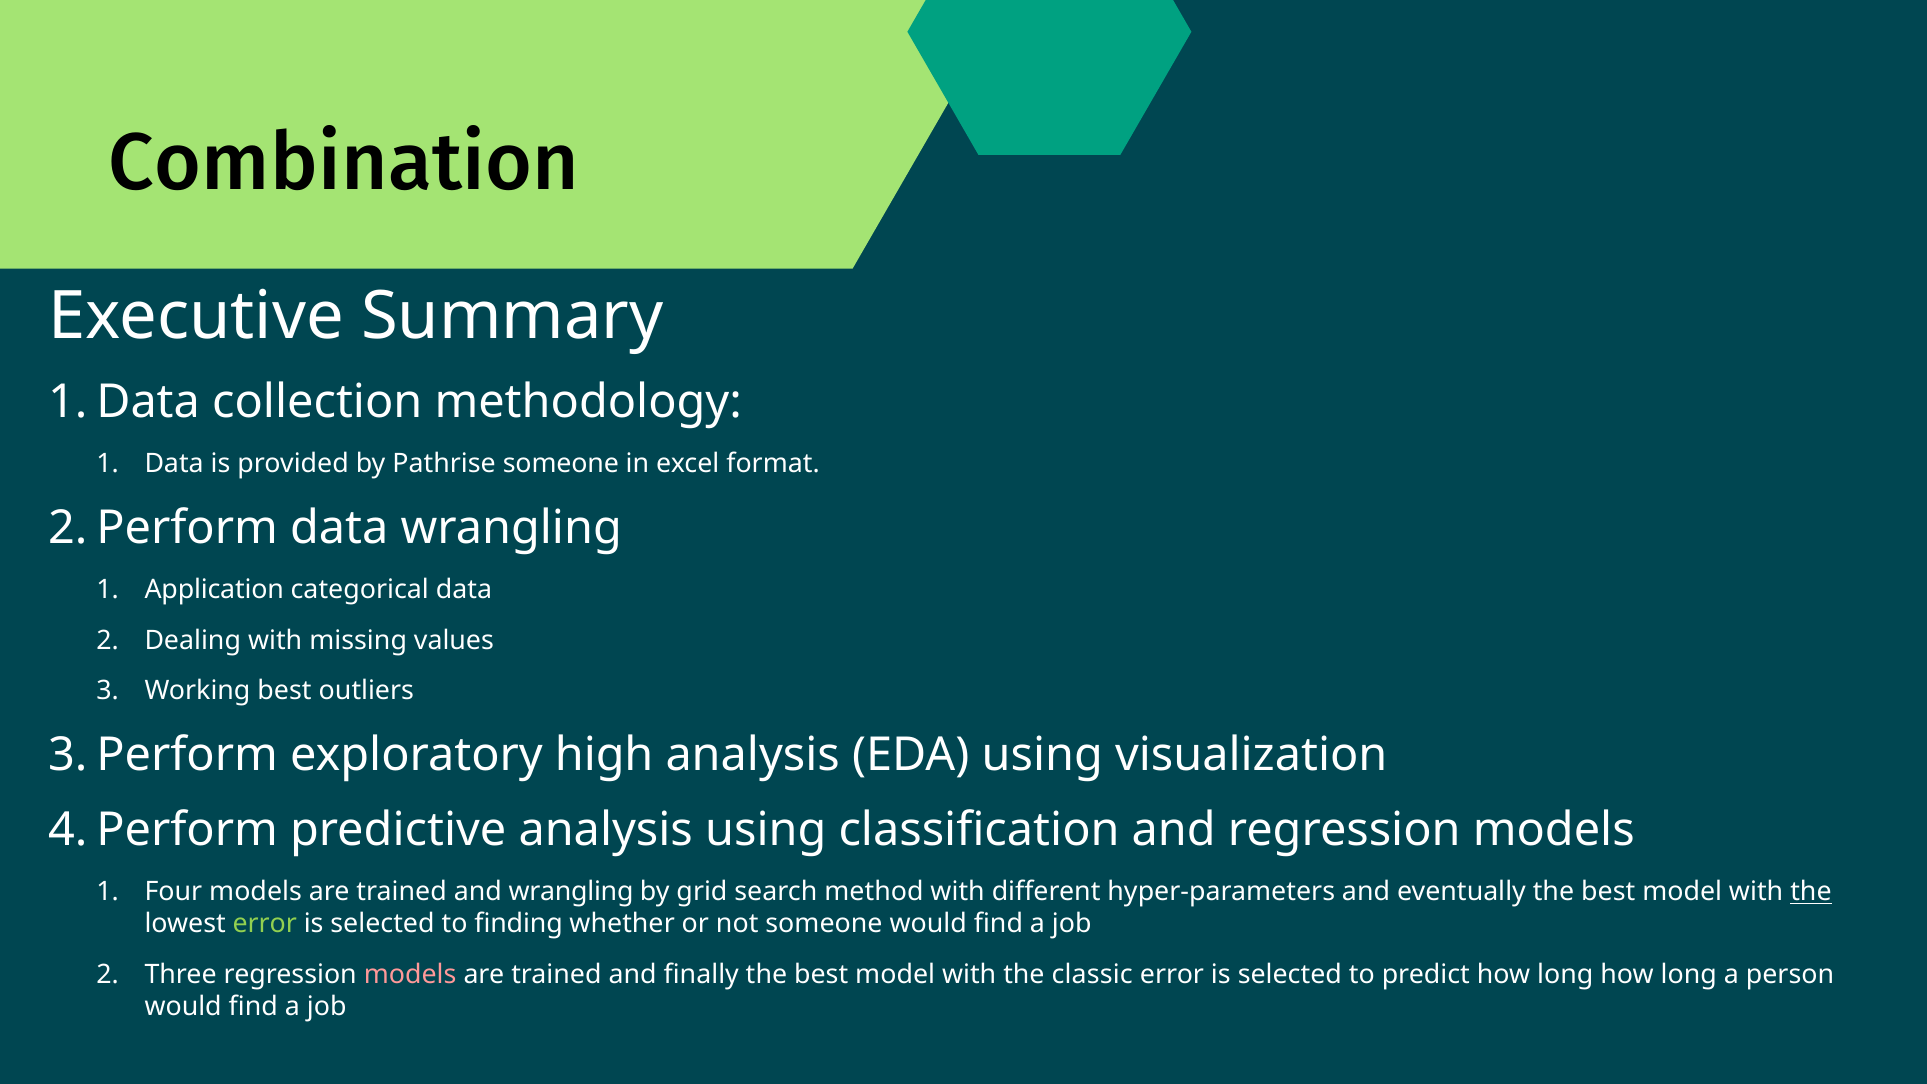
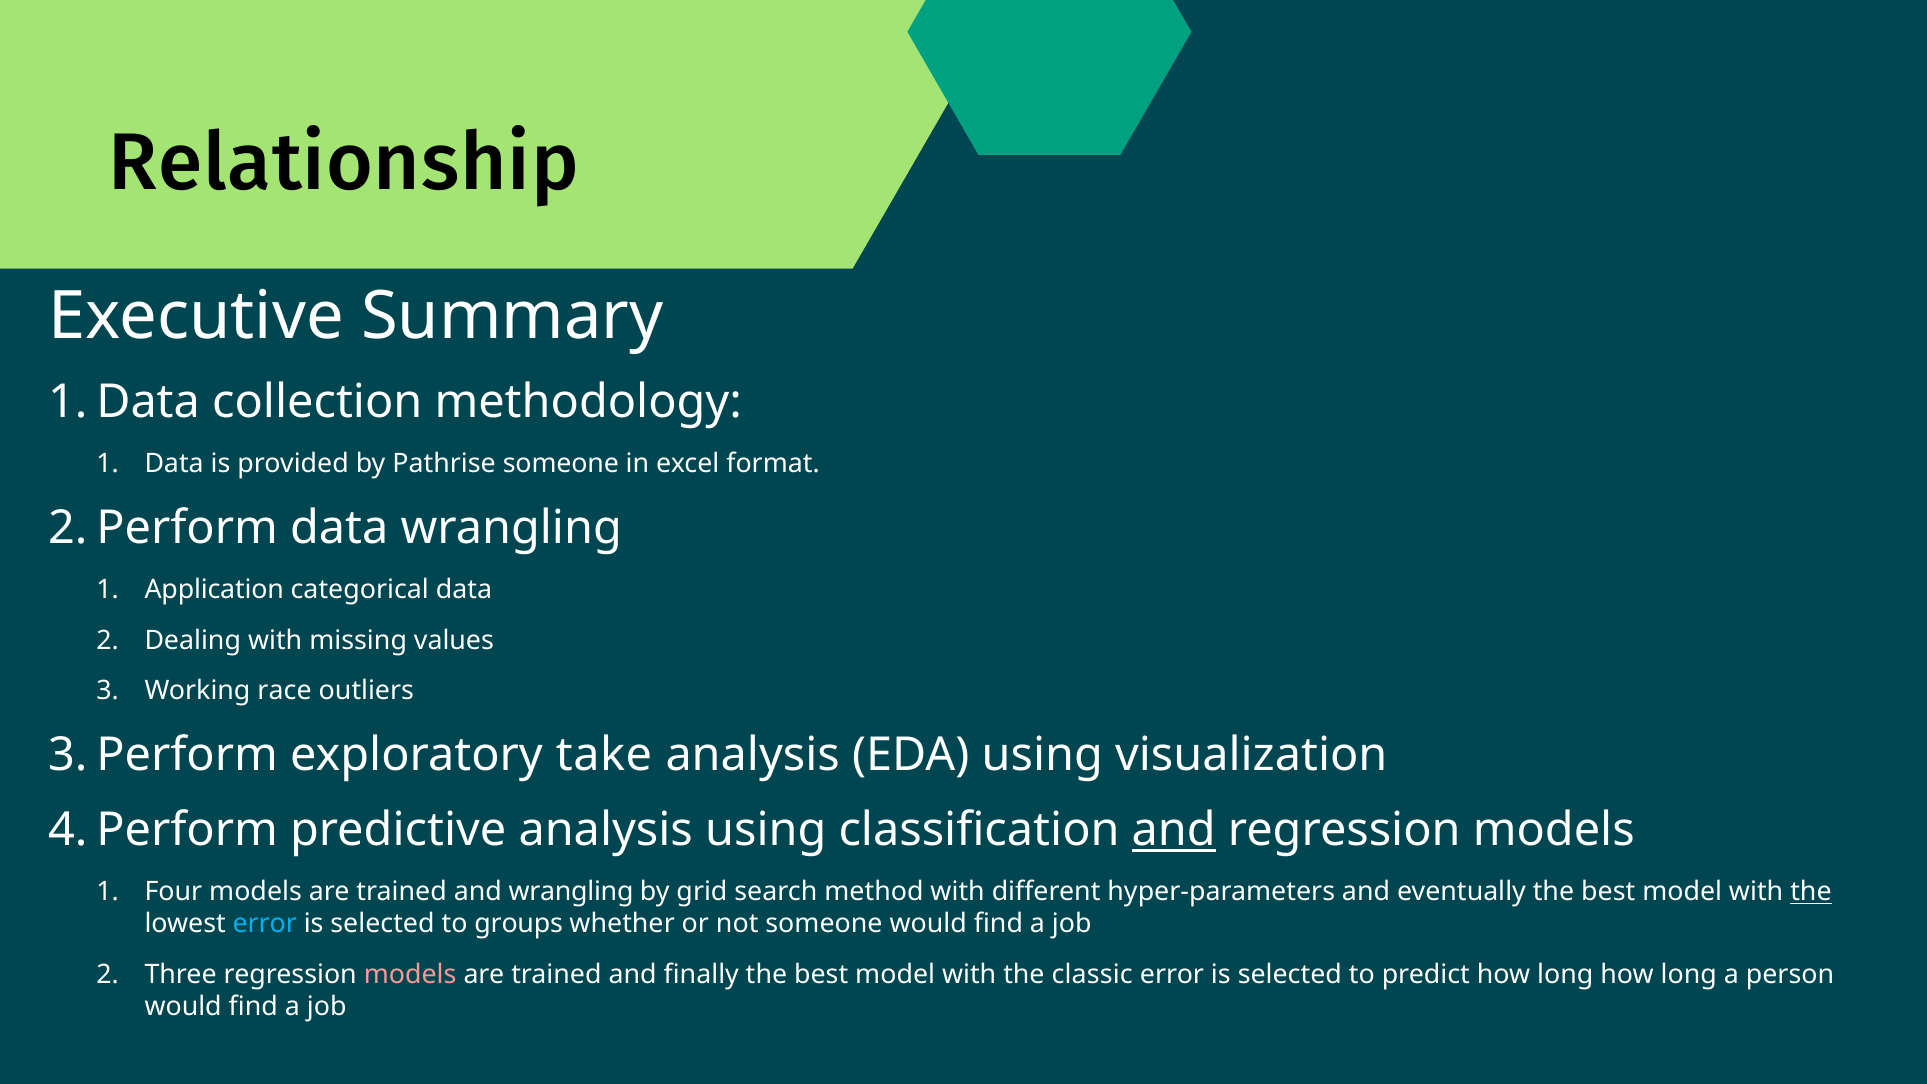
Combination: Combination -> Relationship
Working best: best -> race
high: high -> take
and at (1174, 830) underline: none -> present
error at (265, 924) colour: light green -> light blue
finding: finding -> groups
